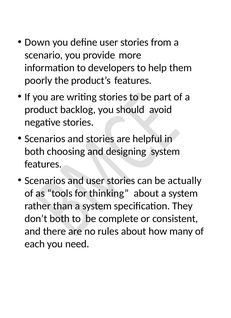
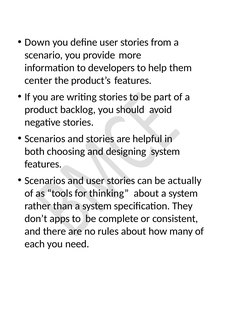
poorly: poorly -> center
don’t both: both -> apps
